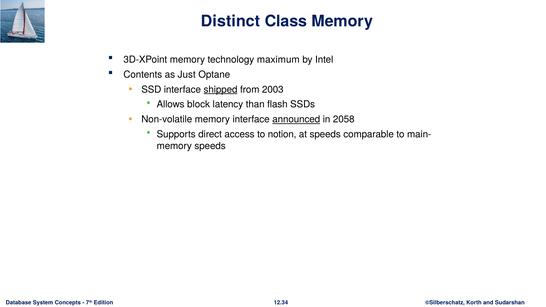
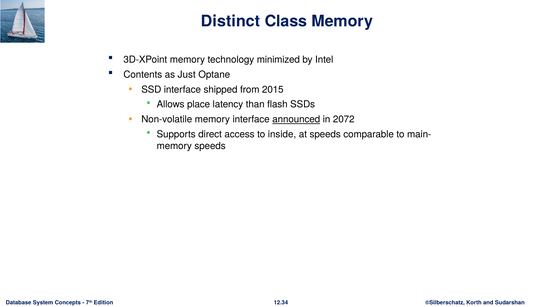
maximum: maximum -> minimized
shipped underline: present -> none
2003: 2003 -> 2015
block: block -> place
2058: 2058 -> 2072
notion: notion -> inside
